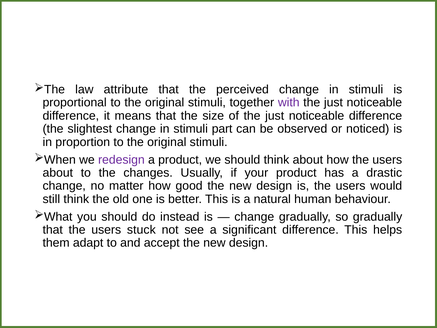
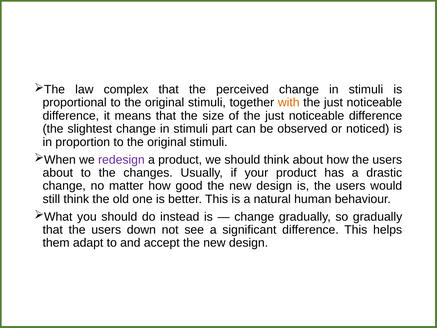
attribute: attribute -> complex
with colour: purple -> orange
stuck: stuck -> down
